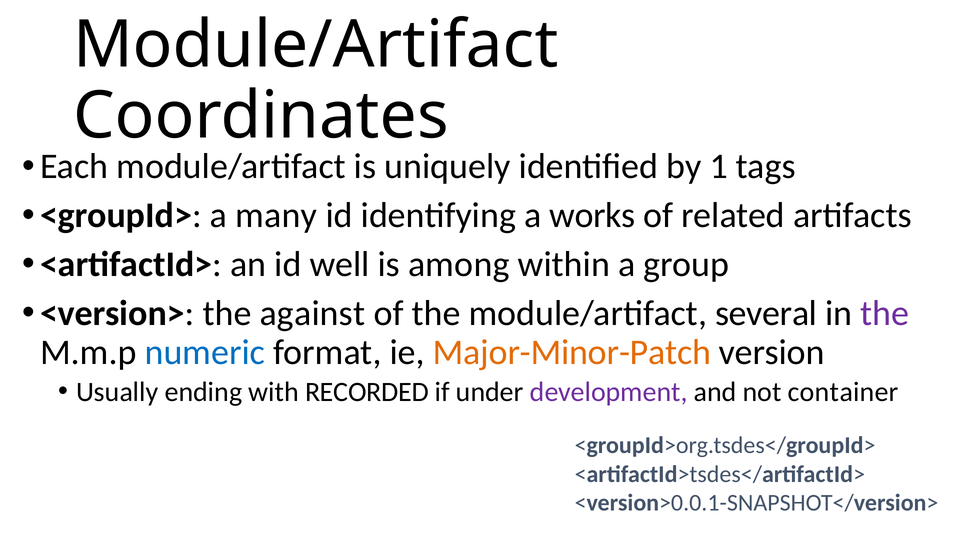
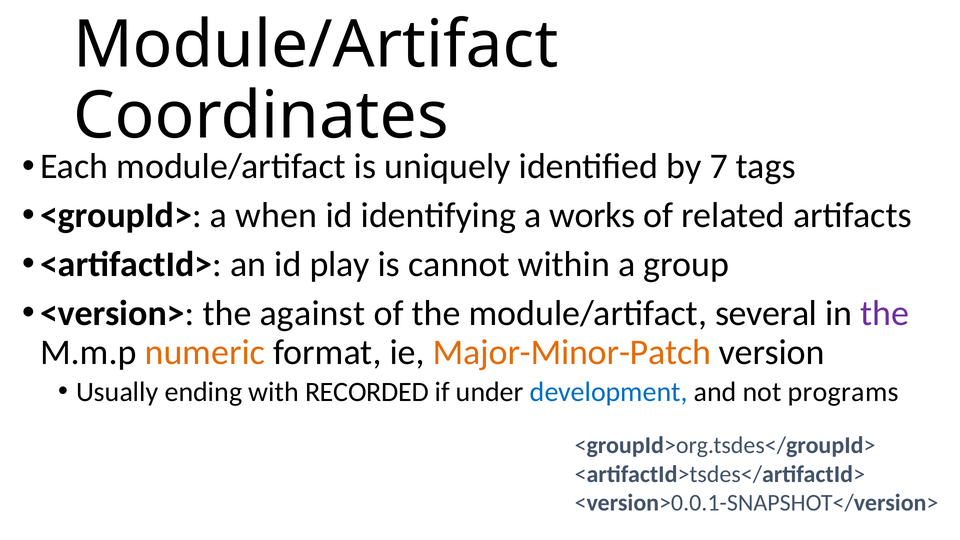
1: 1 -> 7
many: many -> when
well: well -> play
among: among -> cannot
numeric colour: blue -> orange
development colour: purple -> blue
container: container -> programs
